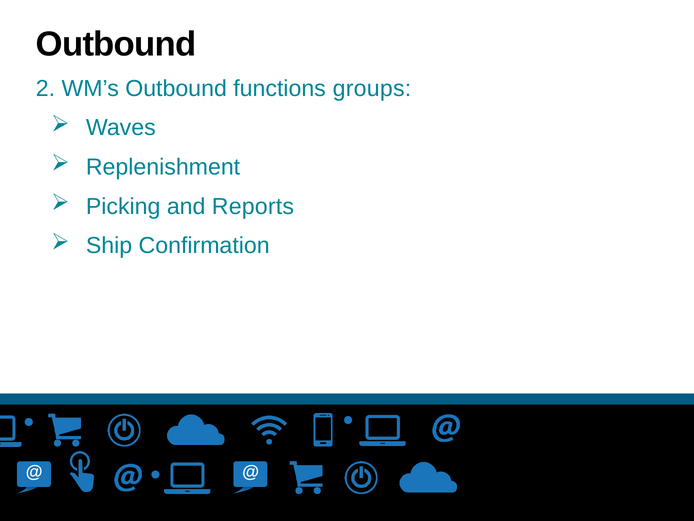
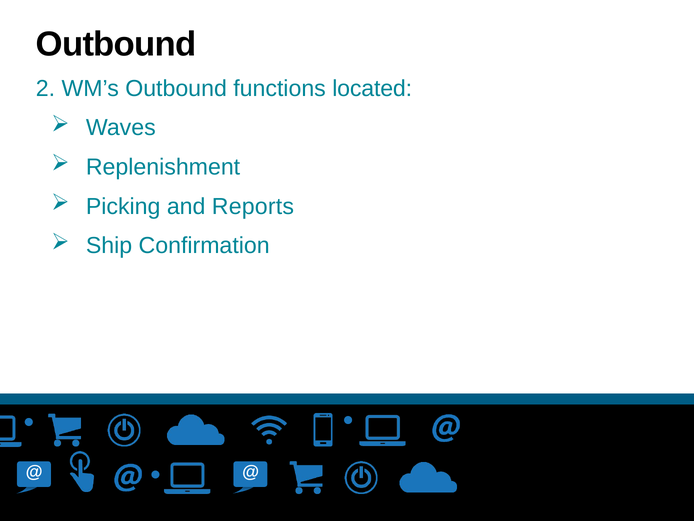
groups: groups -> located
